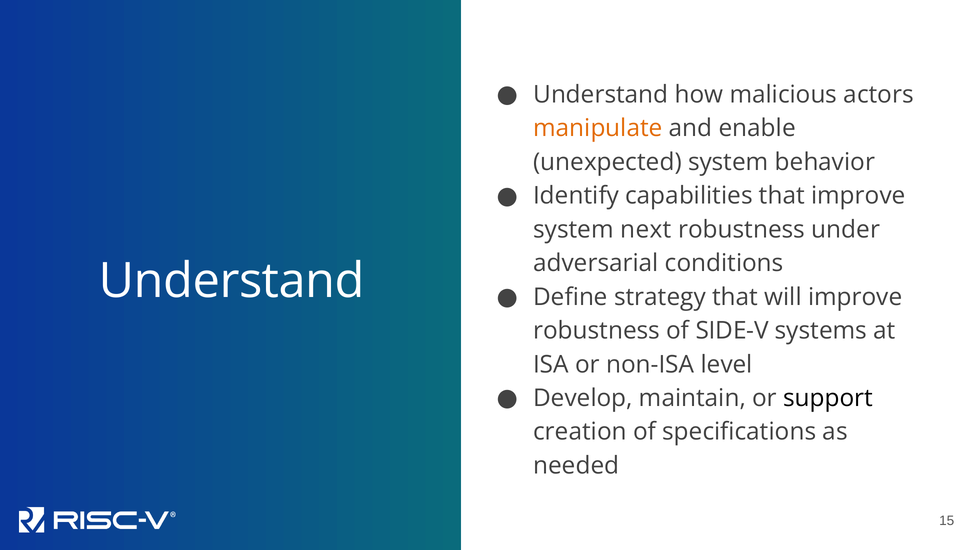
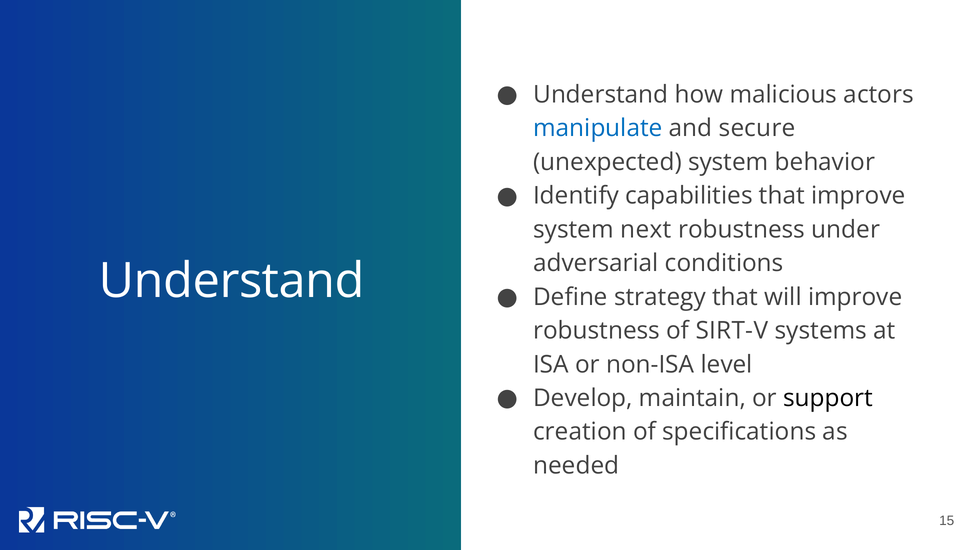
manipulate colour: orange -> blue
enable: enable -> secure
SIDE-V: SIDE-V -> SIRT-V
